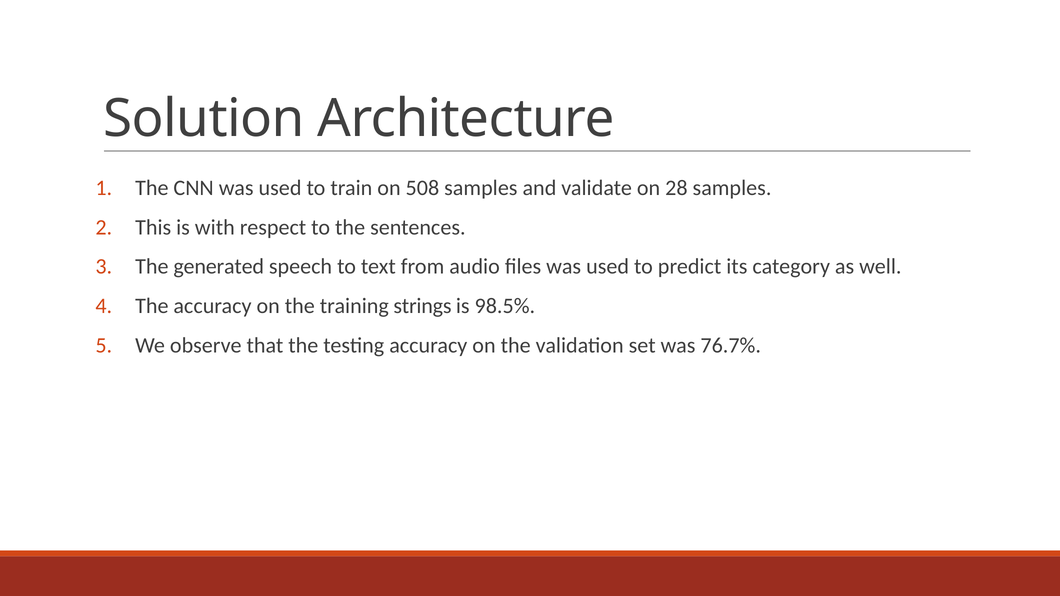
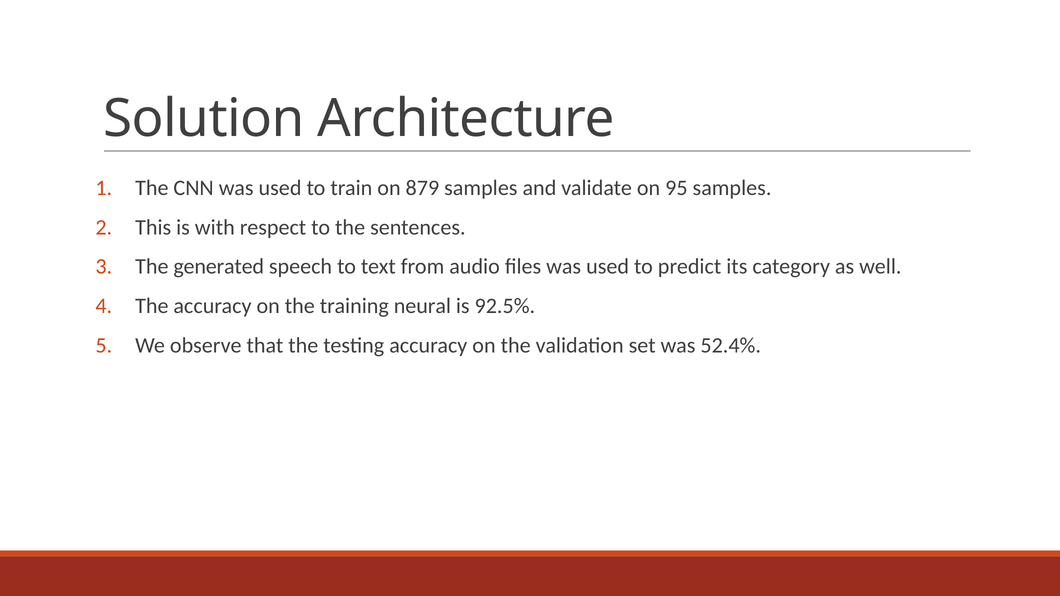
508: 508 -> 879
28: 28 -> 95
strings: strings -> neural
98.5%: 98.5% -> 92.5%
76.7%: 76.7% -> 52.4%
